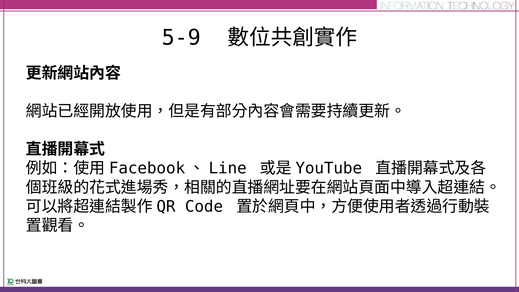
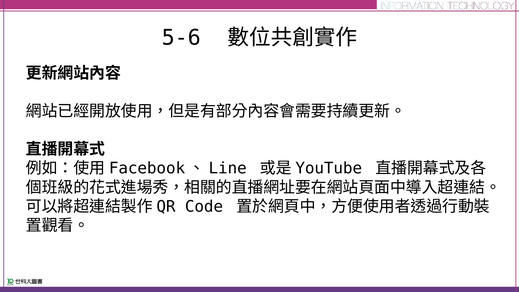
5-9: 5-9 -> 5-6
